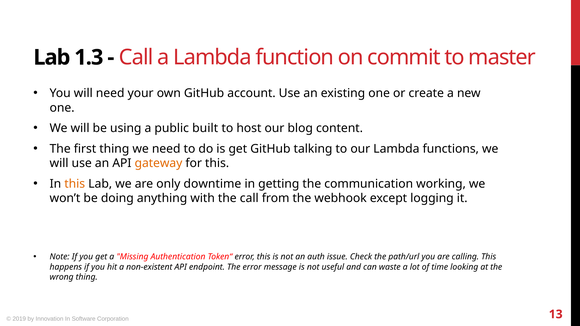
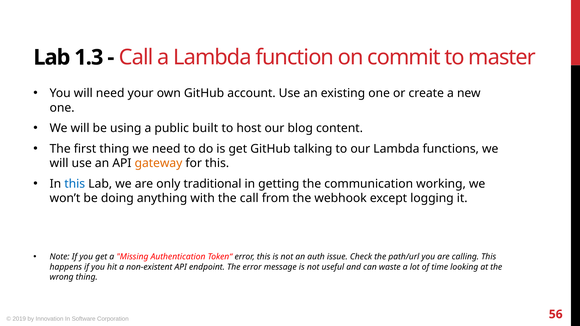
this at (75, 184) colour: orange -> blue
downtime: downtime -> traditional
13: 13 -> 56
